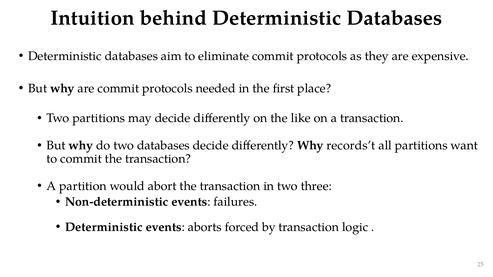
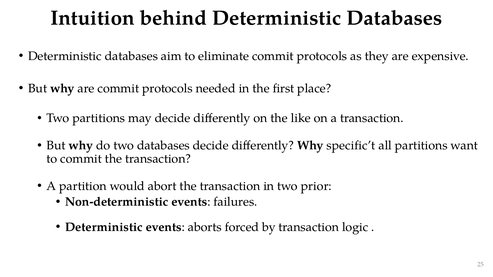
records’t: records’t -> specific’t
three: three -> prior
